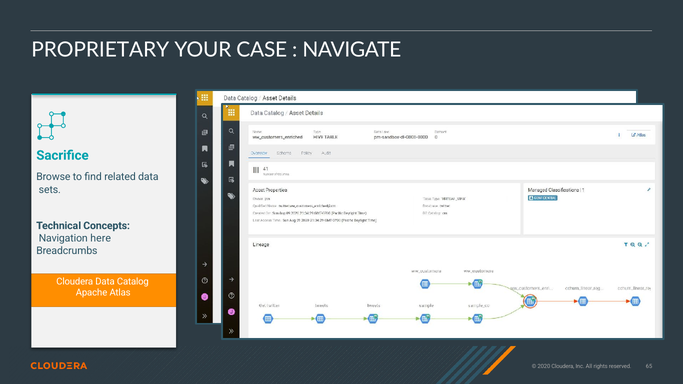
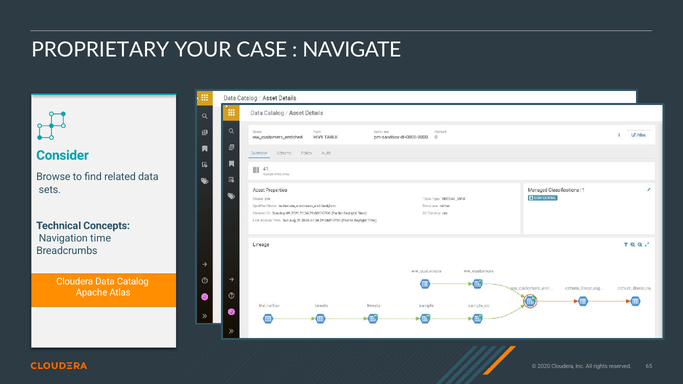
Sacriﬁce: Sacriﬁce -> Consider
here: here -> time
